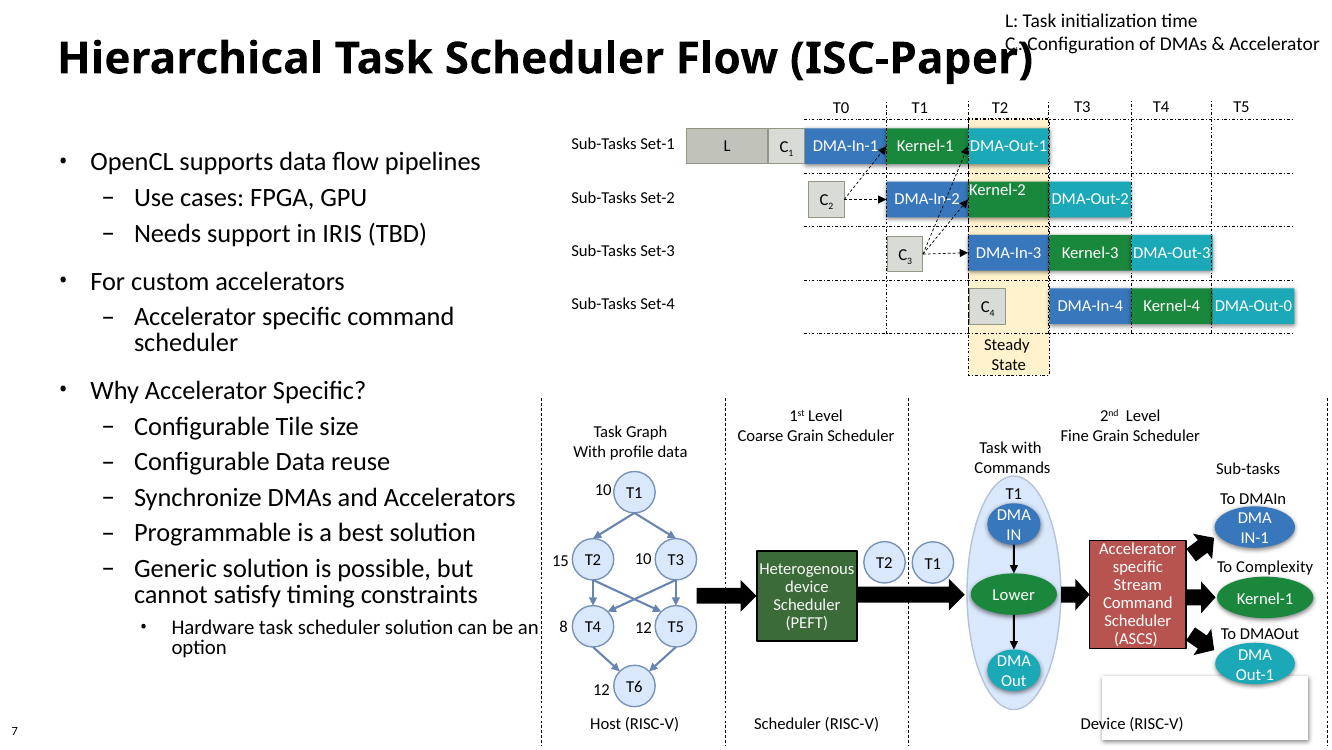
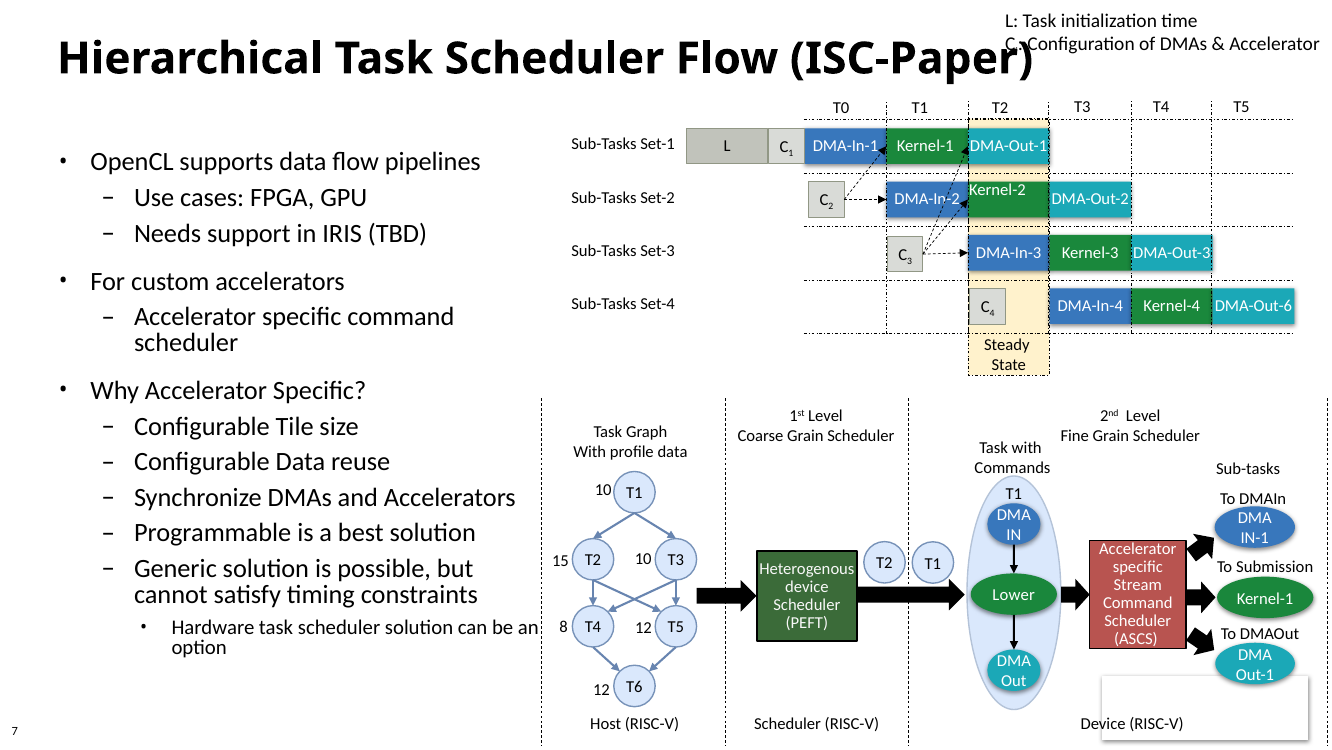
DMA-Out-0: DMA-Out-0 -> DMA-Out-6
Complexity: Complexity -> Submission
